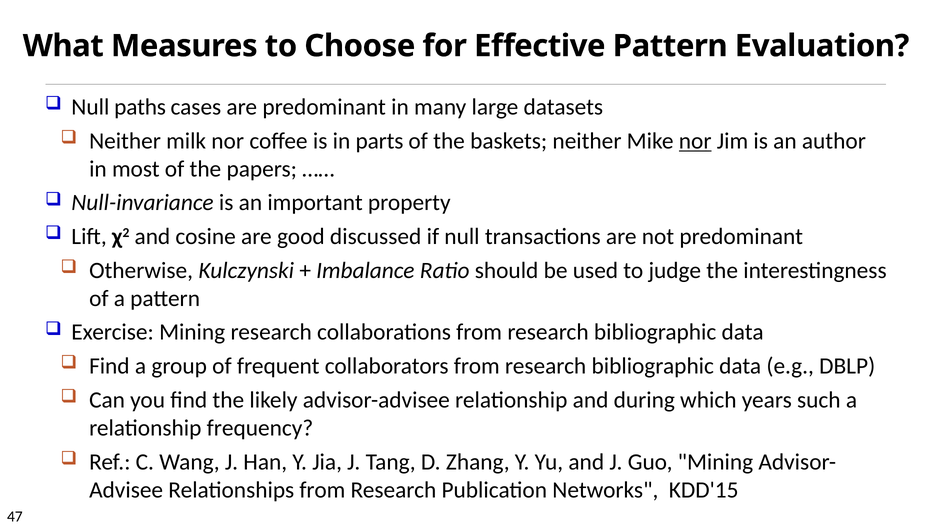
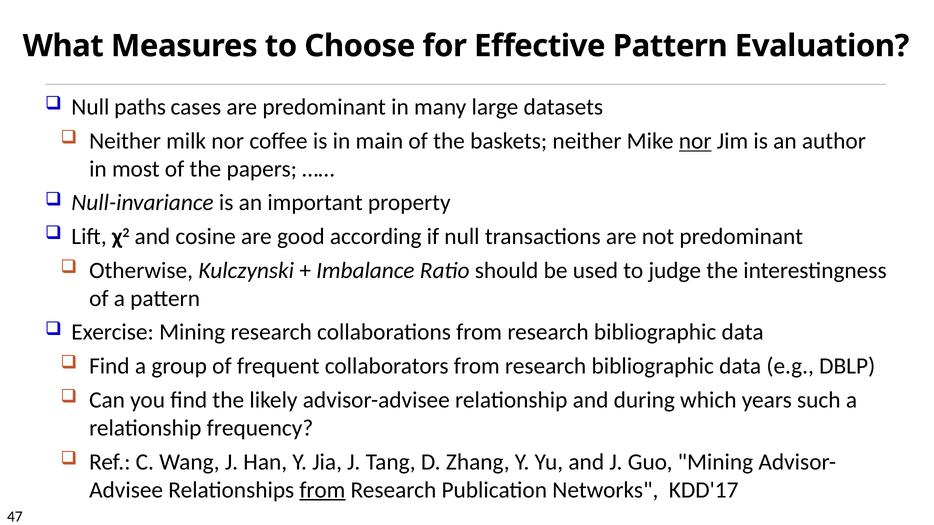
parts: parts -> main
discussed: discussed -> according
from at (322, 490) underline: none -> present
KDD'15: KDD'15 -> KDD'17
